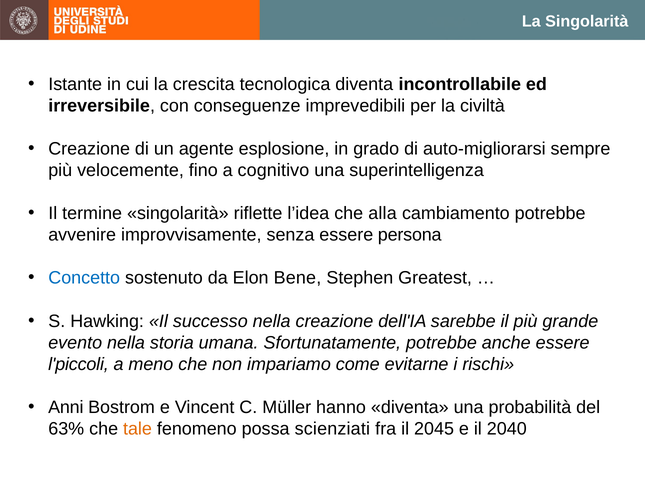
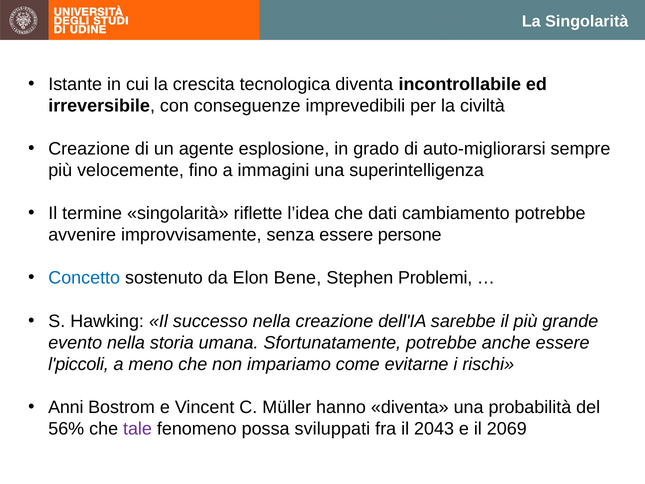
cognitivo: cognitivo -> immagini
alla: alla -> dati
persona: persona -> persone
Greatest: Greatest -> Problemi
63%: 63% -> 56%
tale colour: orange -> purple
scienziati: scienziati -> sviluppati
2045: 2045 -> 2043
2040: 2040 -> 2069
